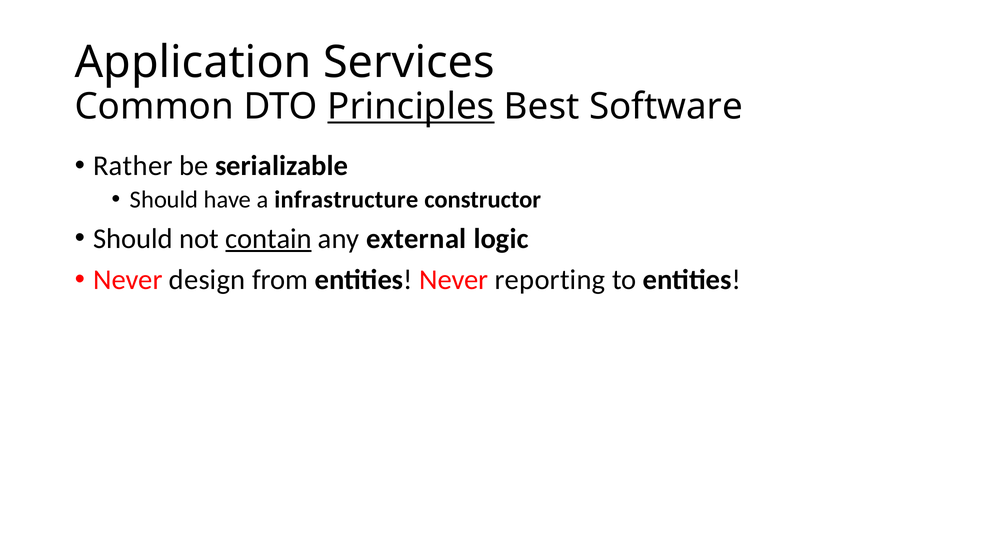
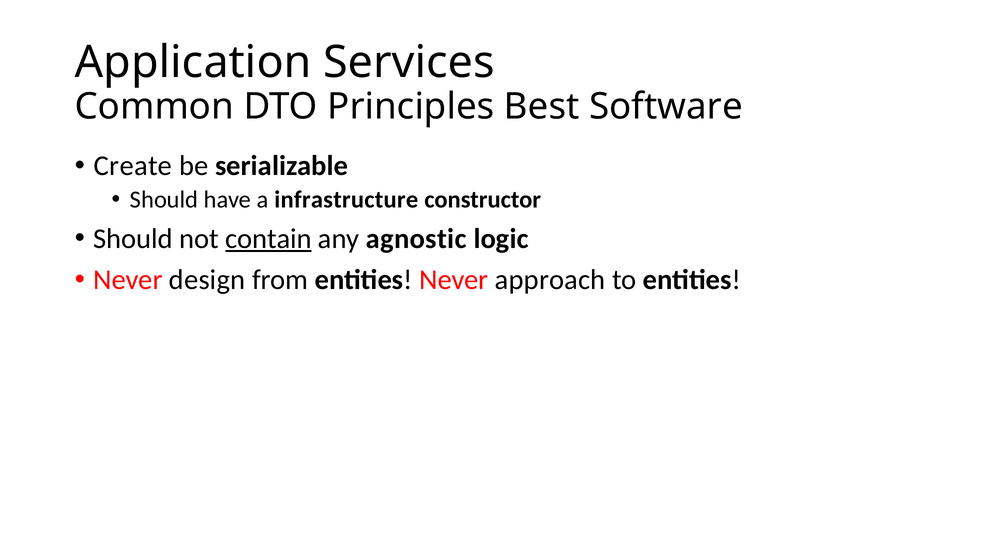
Principles underline: present -> none
Rather: Rather -> Create
external: external -> agnostic
reporting: reporting -> approach
